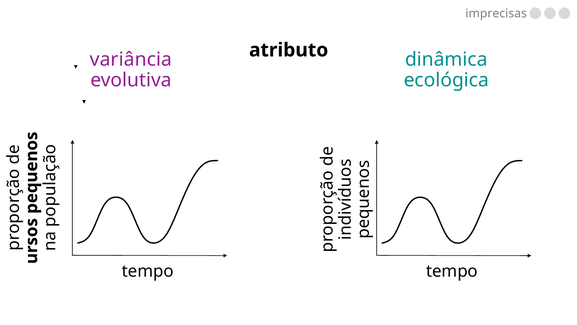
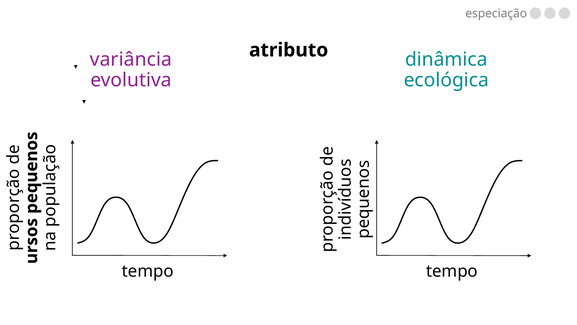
imprecisas: imprecisas -> especiação
